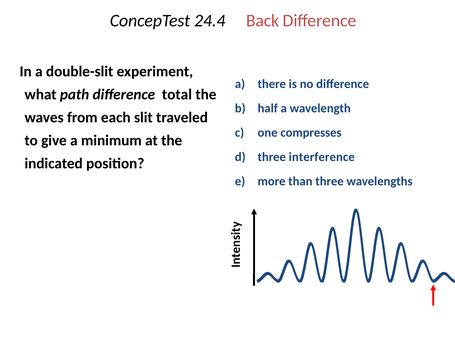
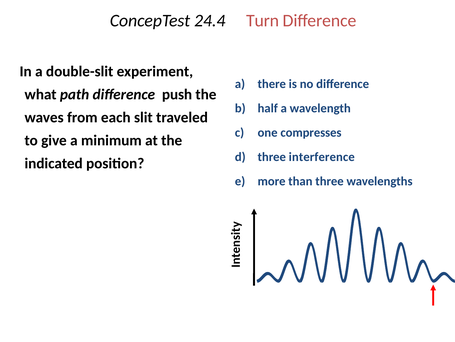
Back: Back -> Turn
total: total -> push
